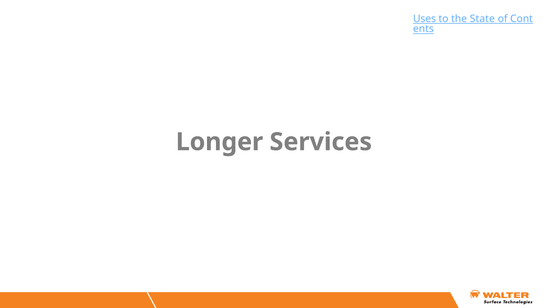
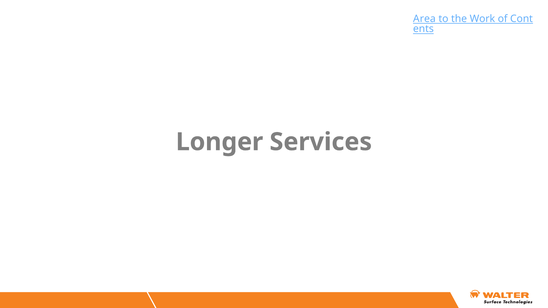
Uses: Uses -> Area
State: State -> Work
